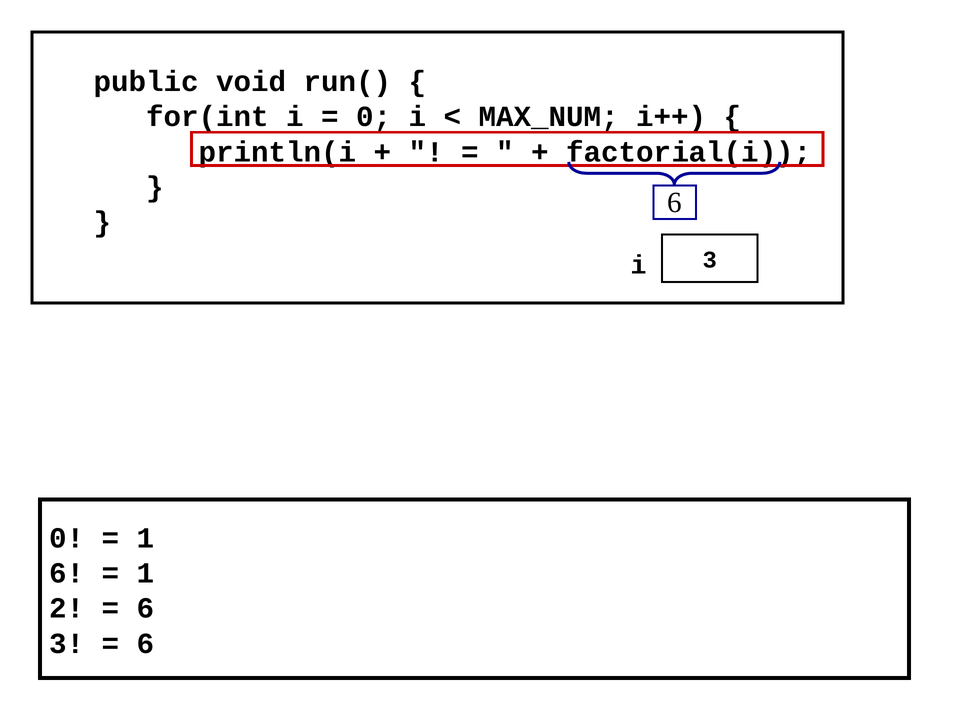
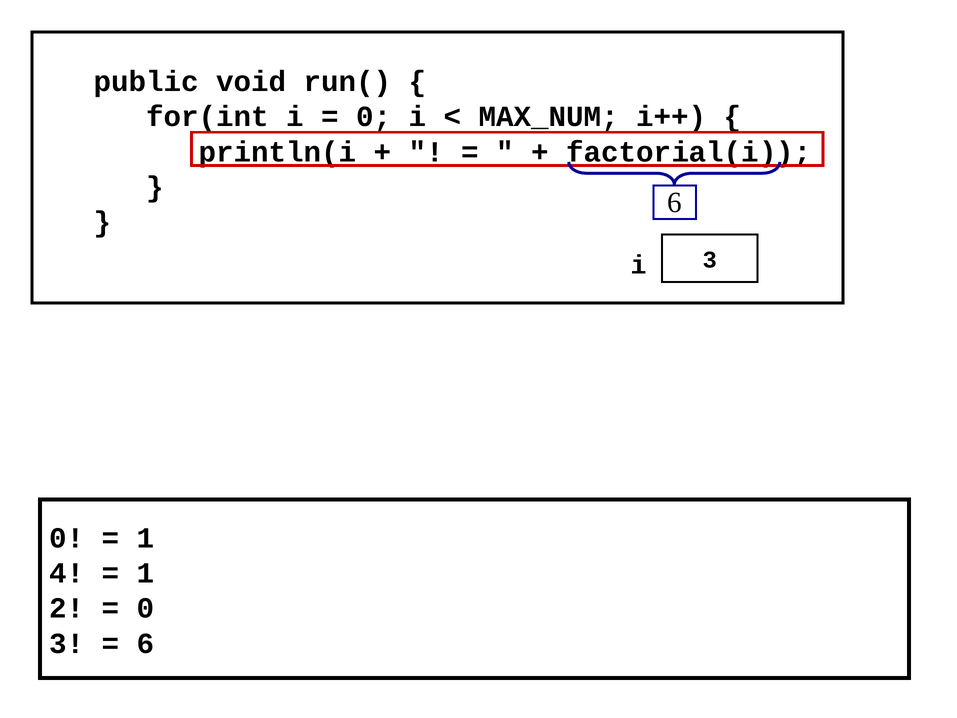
6 at (67, 573): 6 -> 4
6 at (146, 608): 6 -> 0
